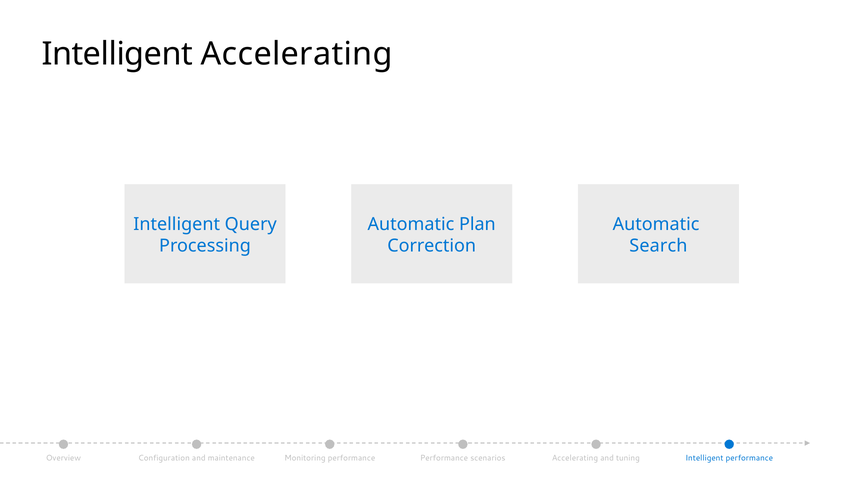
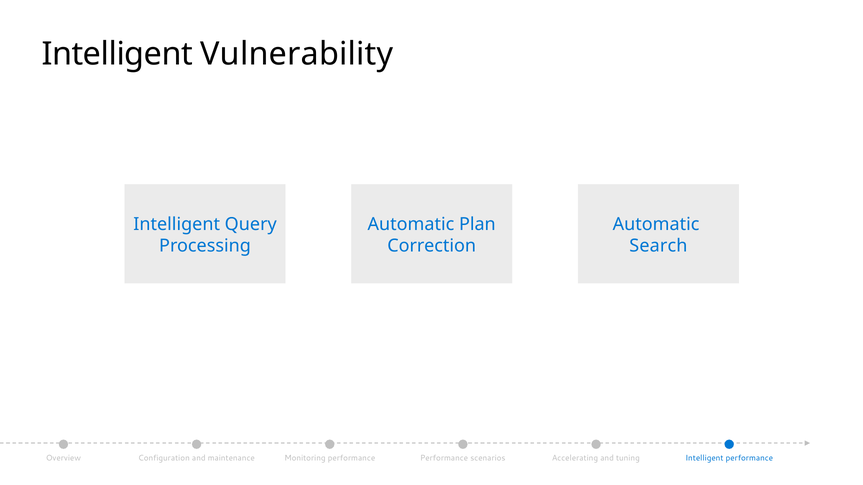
Intelligent Accelerating: Accelerating -> Vulnerability
